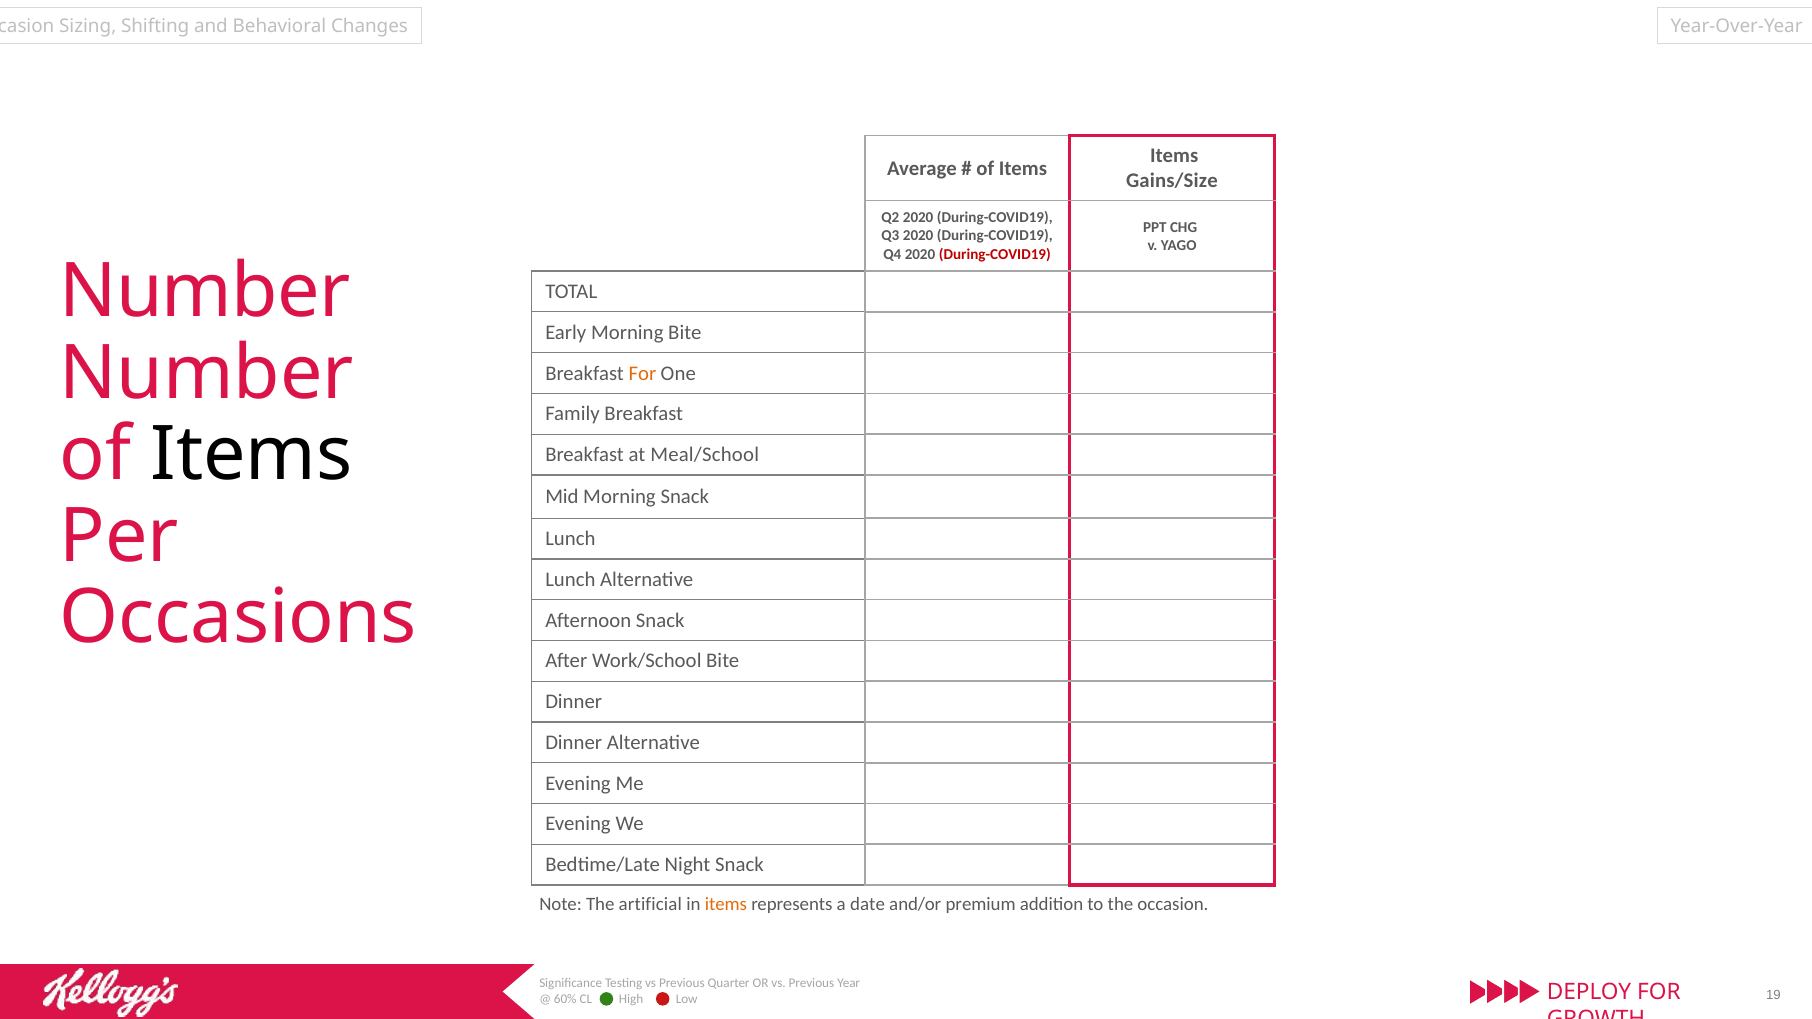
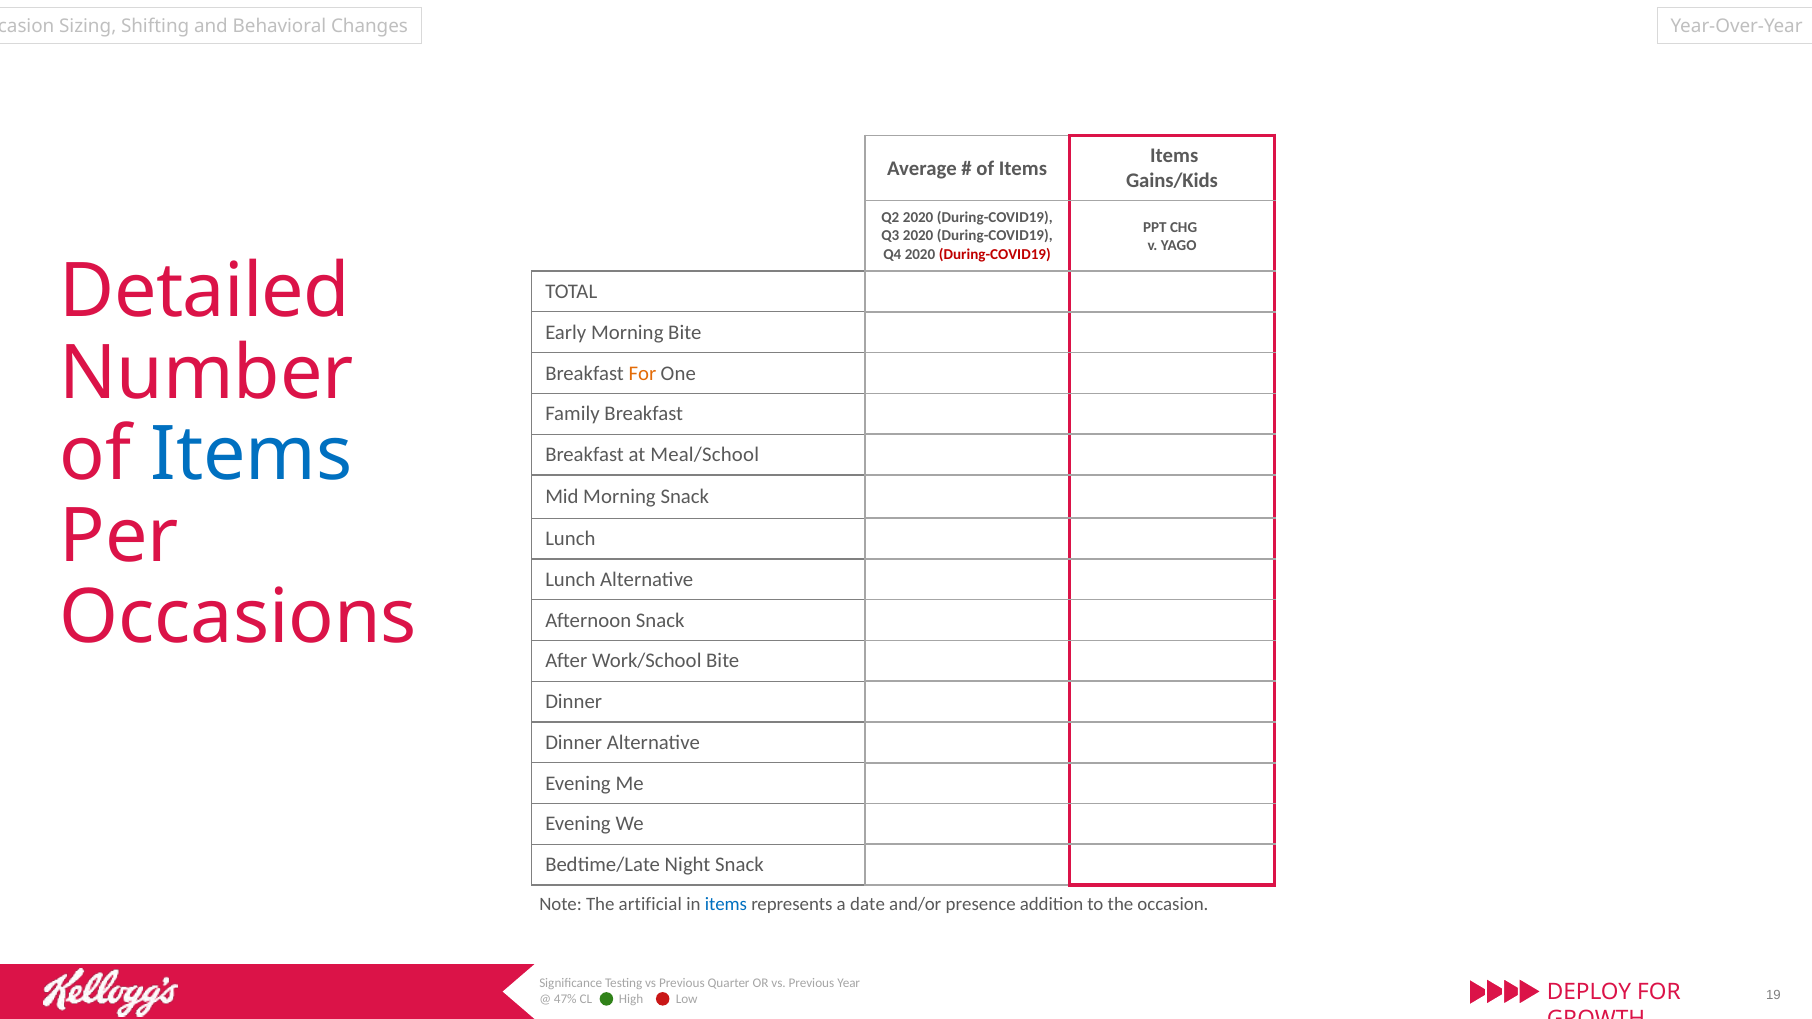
Gains/Size: Gains/Size -> Gains/Kids
Number at (205, 292): Number -> Detailed
Items at (252, 455) colour: black -> blue
items at (726, 904) colour: orange -> blue
premium: premium -> presence
60%: 60% -> 47%
